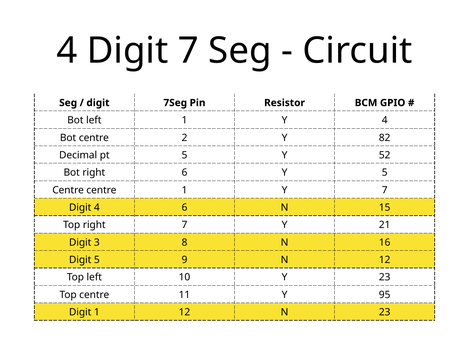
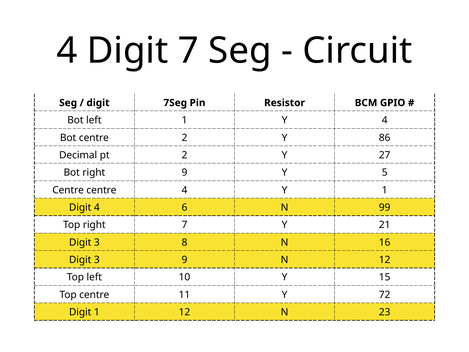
82: 82 -> 86
pt 5: 5 -> 2
52: 52 -> 27
right 6: 6 -> 9
centre 1: 1 -> 4
Y 7: 7 -> 1
15: 15 -> 99
5 at (97, 260): 5 -> 3
Y 23: 23 -> 15
95: 95 -> 72
